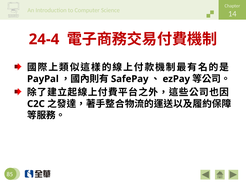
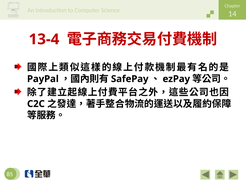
24-4: 24-4 -> 13-4
